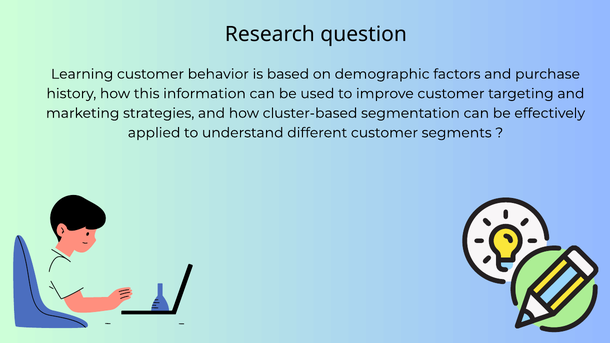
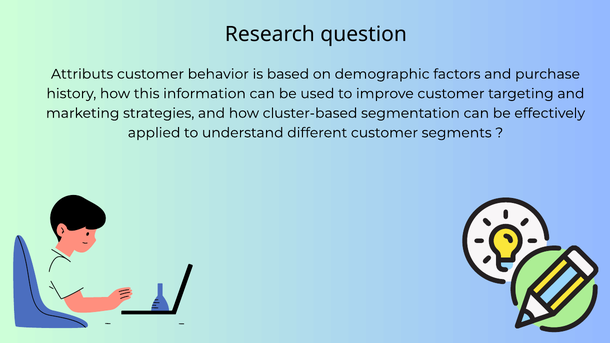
Learning: Learning -> Attributs
